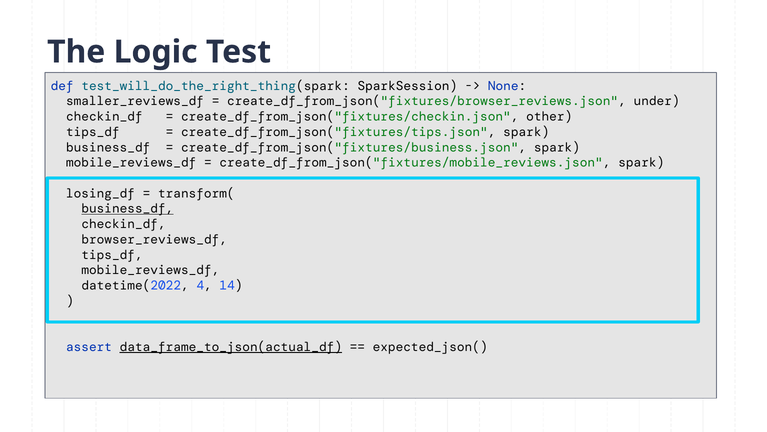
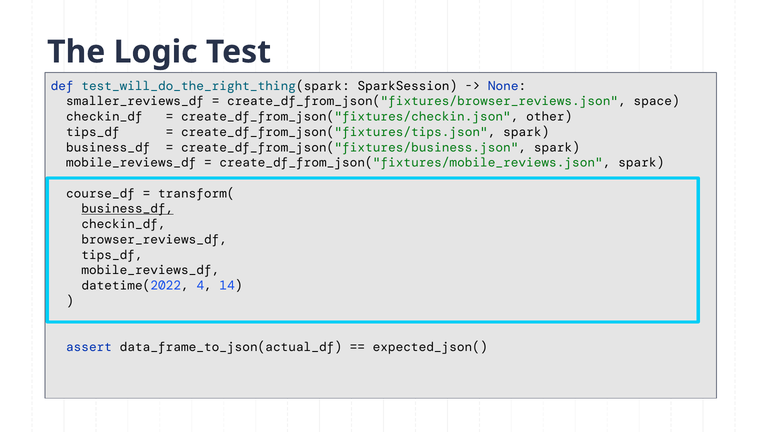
under: under -> space
losing_df: losing_df -> course_df
data_frame_to_json(actual_df underline: present -> none
